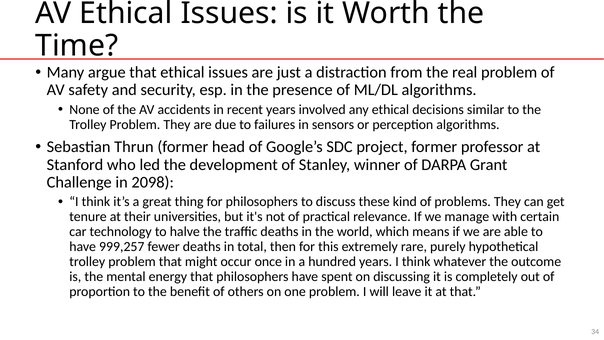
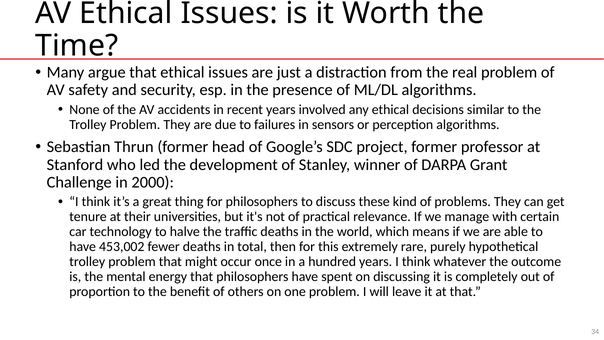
2098: 2098 -> 2000
999,257: 999,257 -> 453,002
